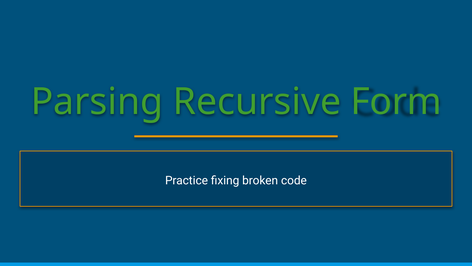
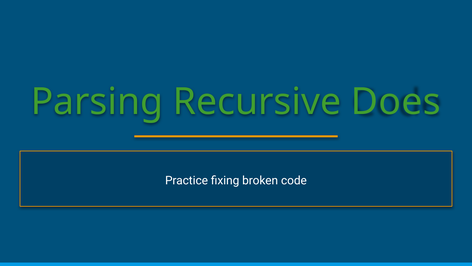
Form: Form -> Does
